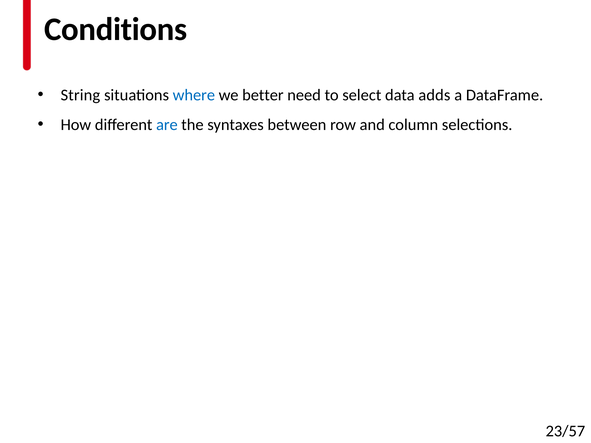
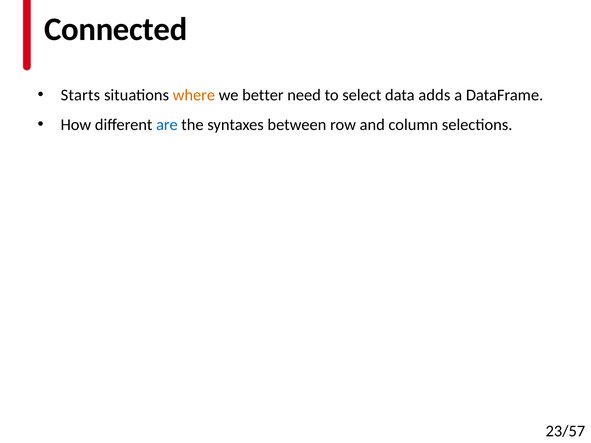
Conditions: Conditions -> Connected
String: String -> Starts
where colour: blue -> orange
